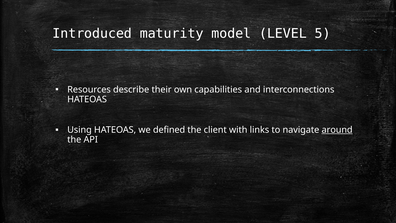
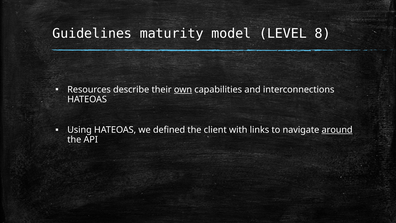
Introduced: Introduced -> Guidelines
5: 5 -> 8
own underline: none -> present
